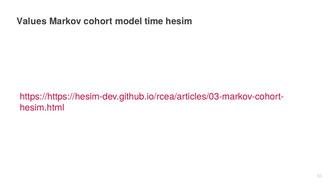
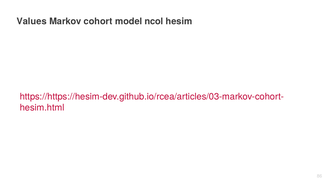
time: time -> ncol
